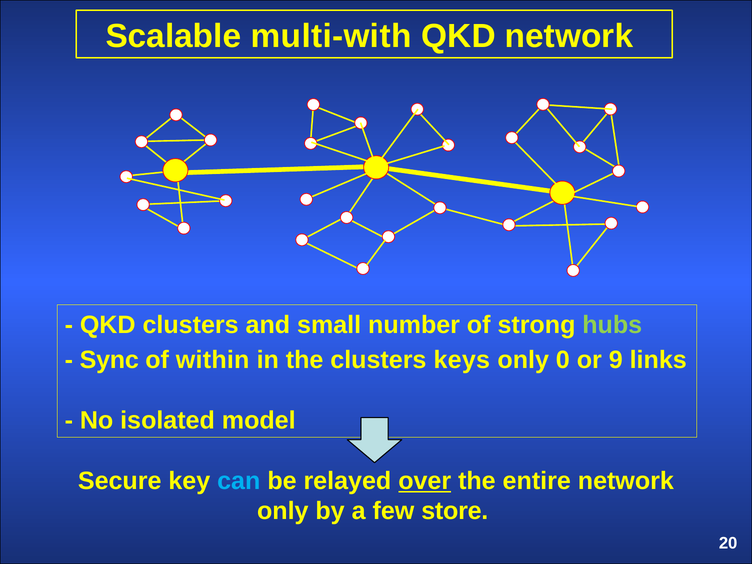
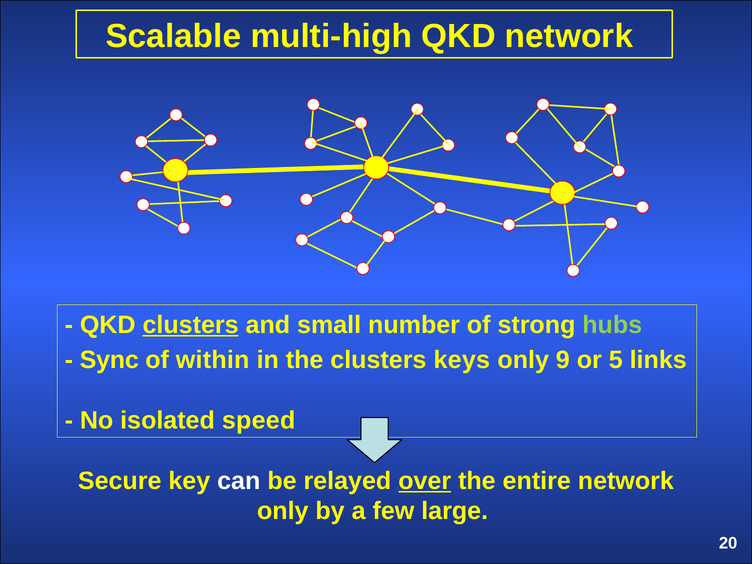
multi-with: multi-with -> multi-high
clusters at (191, 325) underline: none -> present
0: 0 -> 9
9: 9 -> 5
model: model -> speed
can colour: light blue -> white
store: store -> large
